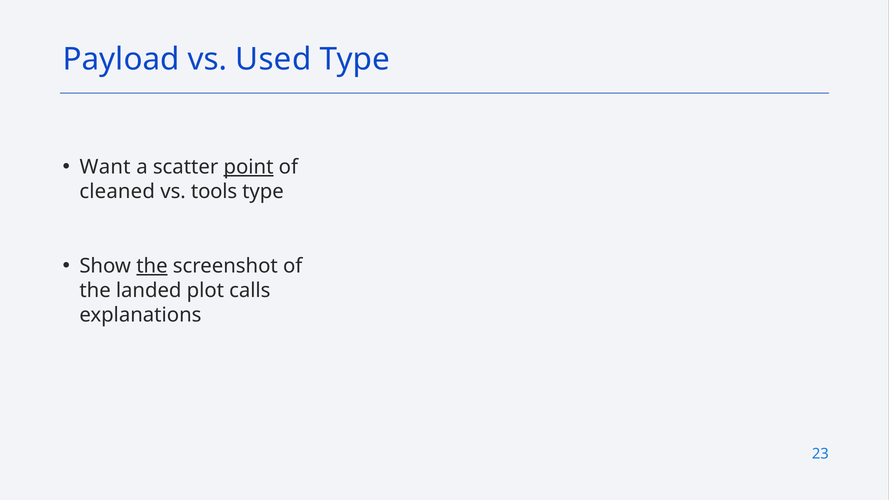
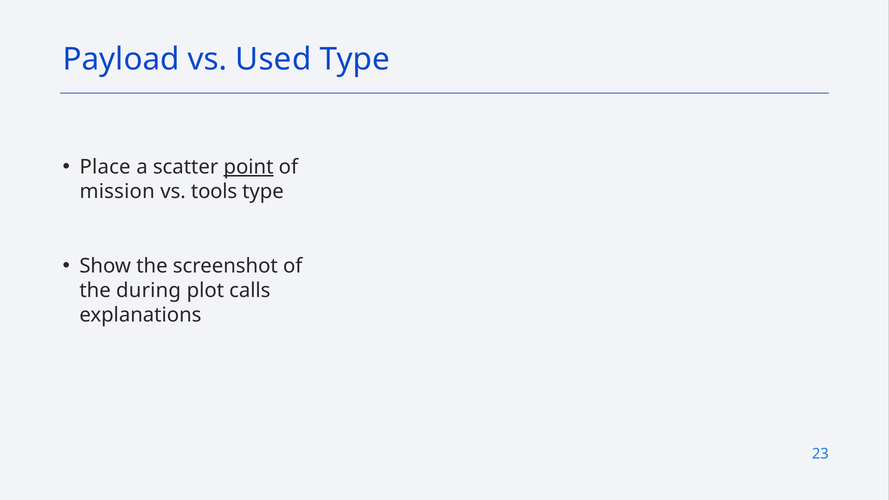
Want: Want -> Place
cleaned: cleaned -> mission
the at (152, 266) underline: present -> none
landed: landed -> during
